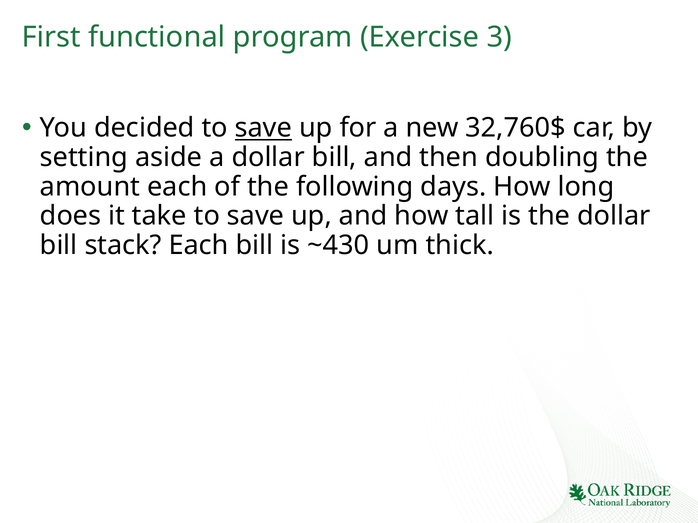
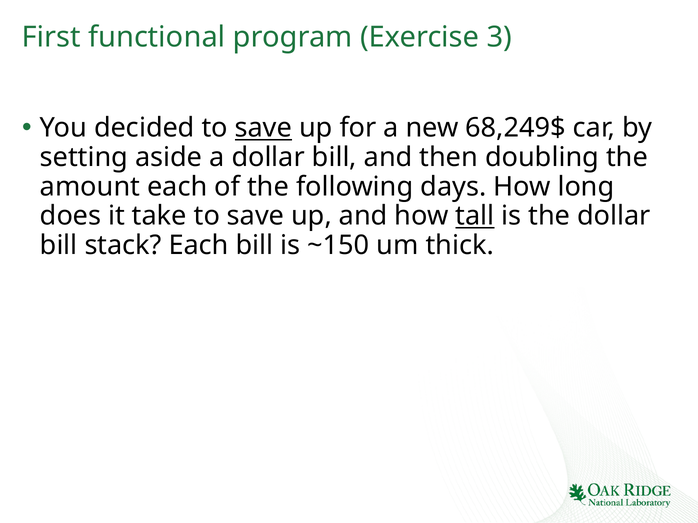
32,760$: 32,760$ -> 68,249$
tall underline: none -> present
~430: ~430 -> ~150
